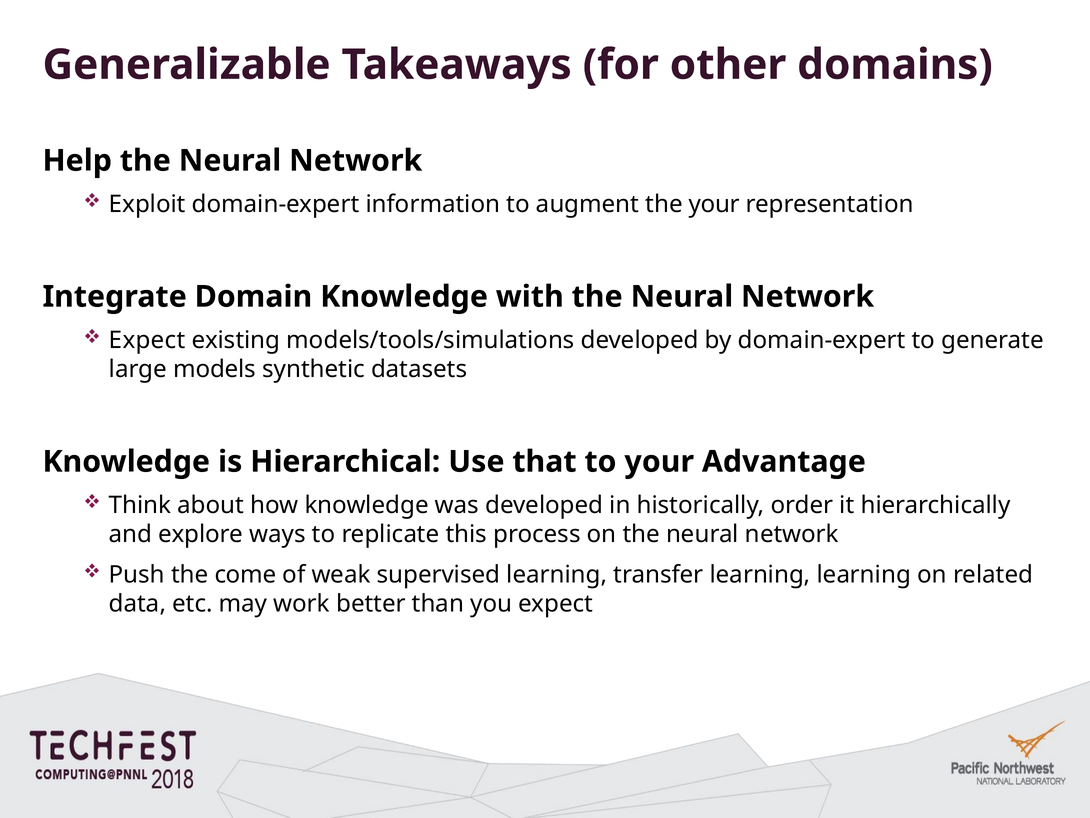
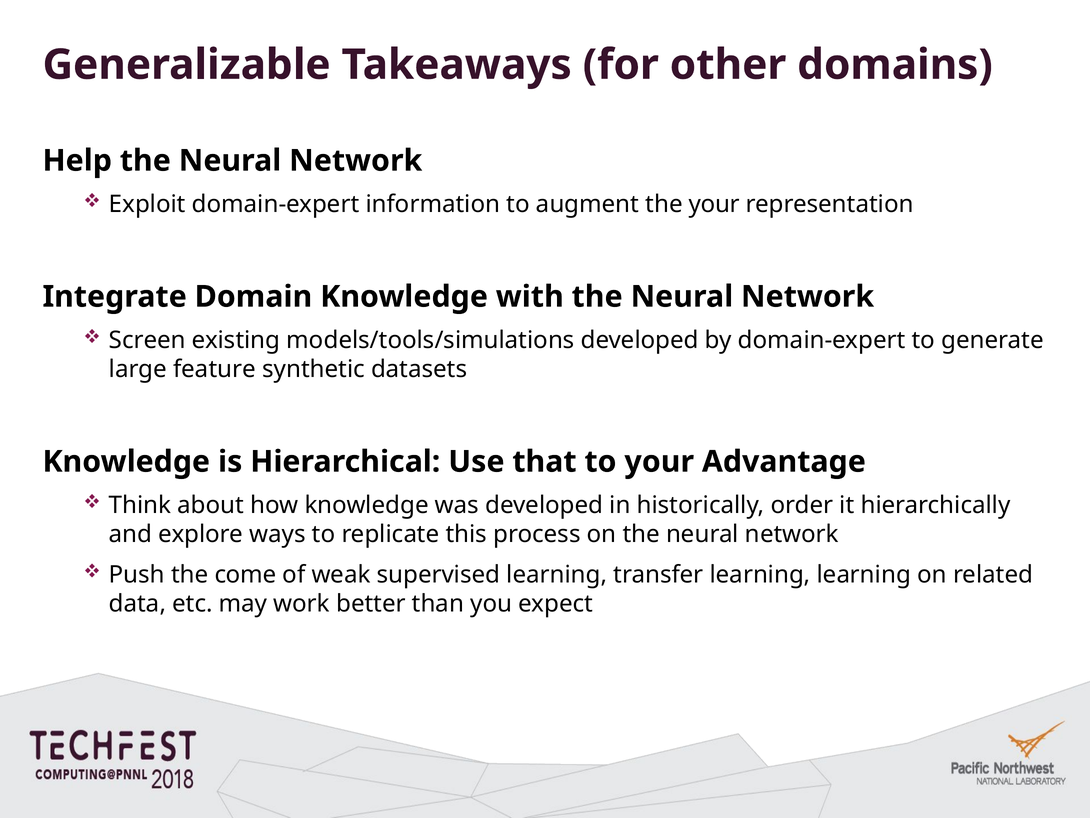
Expect at (147, 340): Expect -> Screen
models: models -> feature
